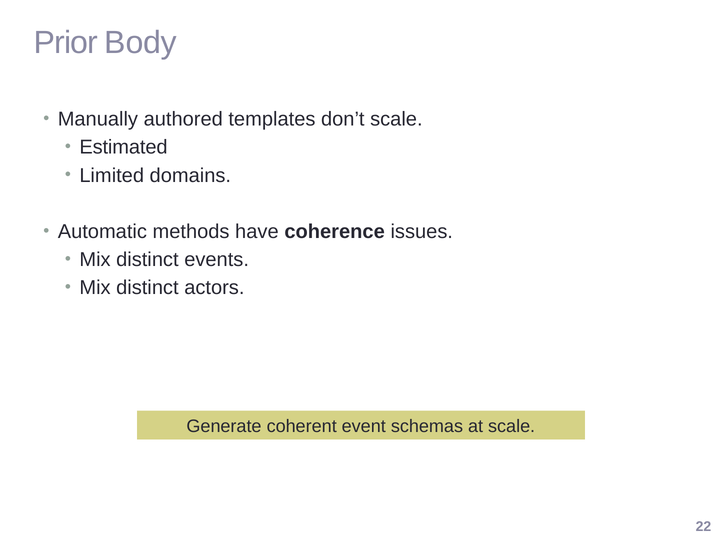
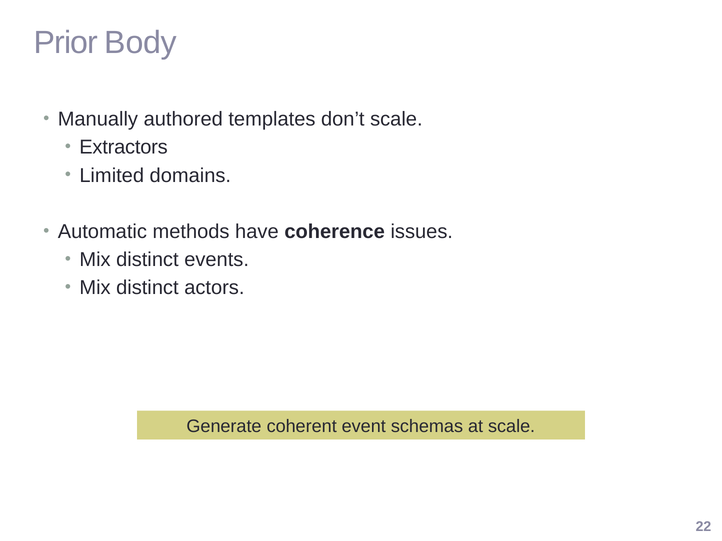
Estimated: Estimated -> Extractors
